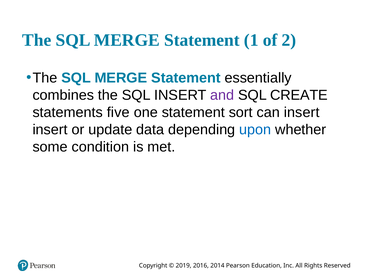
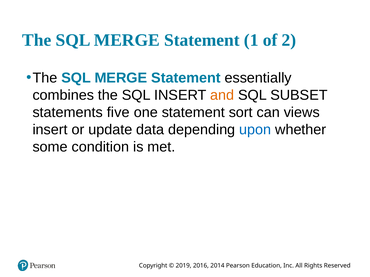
and colour: purple -> orange
CREATE: CREATE -> SUBSET
can insert: insert -> views
